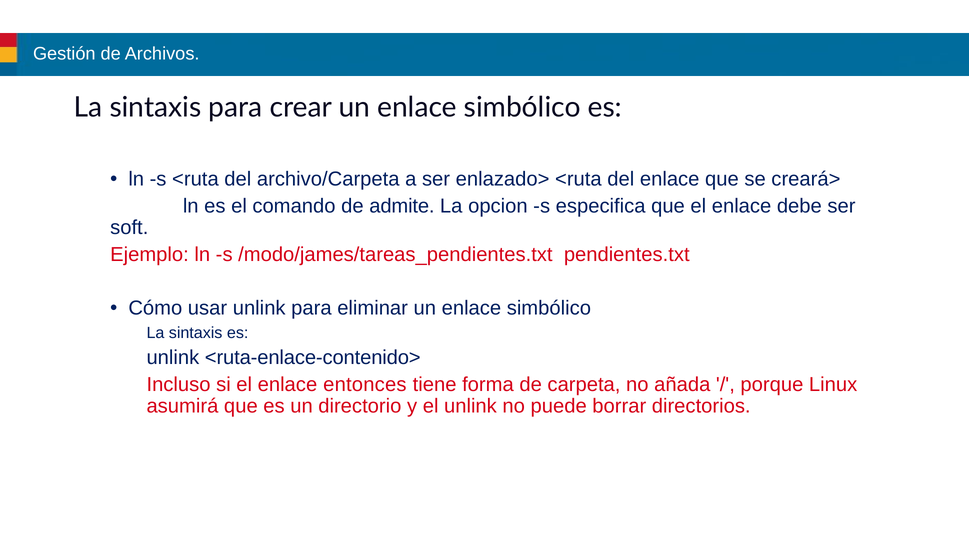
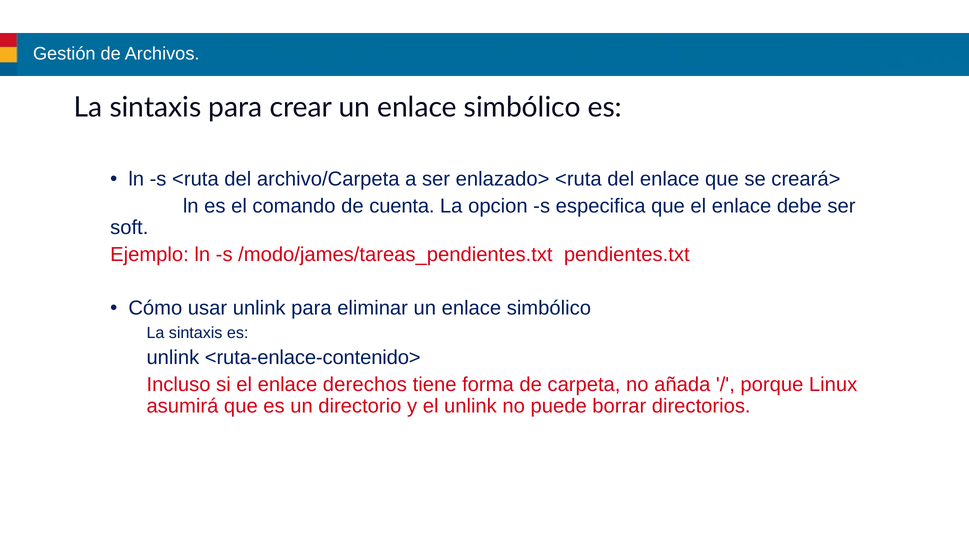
admite: admite -> cuenta
entonces: entonces -> derechos
